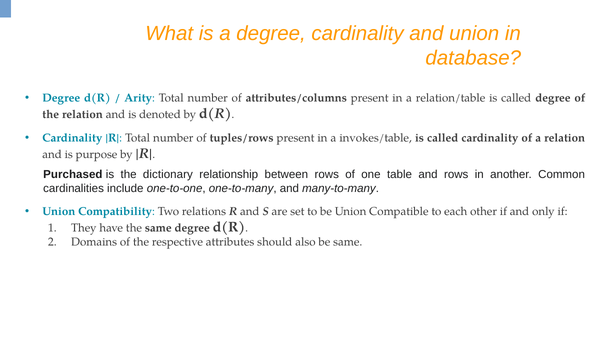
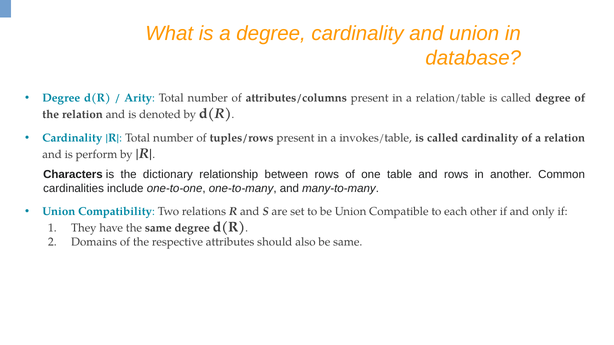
purpose: purpose -> perform
Purchased: Purchased -> Characters
